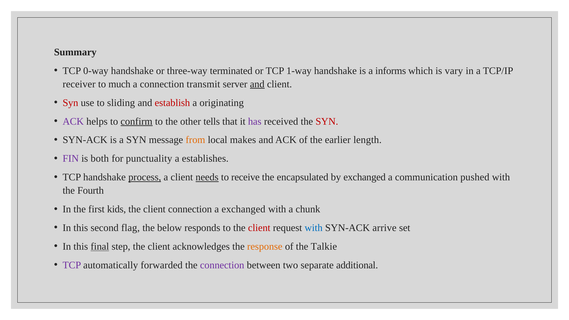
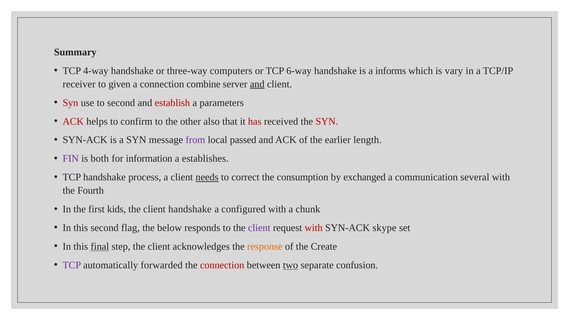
0-way: 0-way -> 4-way
terminated: terminated -> computers
1-way: 1-way -> 6-way
much: much -> given
transmit: transmit -> combine
to sliding: sliding -> second
originating: originating -> parameters
ACK at (73, 121) colour: purple -> red
confirm underline: present -> none
tells: tells -> also
has colour: purple -> red
from colour: orange -> purple
makes: makes -> passed
punctuality: punctuality -> information
process underline: present -> none
receive: receive -> correct
encapsulated: encapsulated -> consumption
pushed: pushed -> several
client connection: connection -> handshake
a exchanged: exchanged -> configured
client at (259, 228) colour: red -> purple
with at (314, 228) colour: blue -> red
arrive: arrive -> skype
Talkie: Talkie -> Create
connection at (222, 265) colour: purple -> red
two underline: none -> present
additional: additional -> confusion
